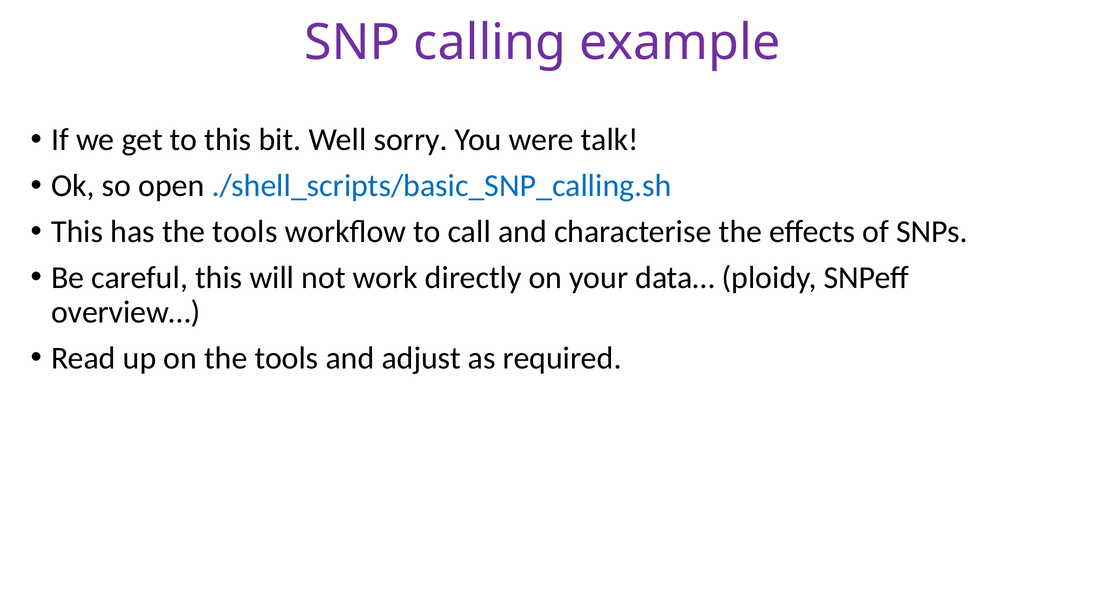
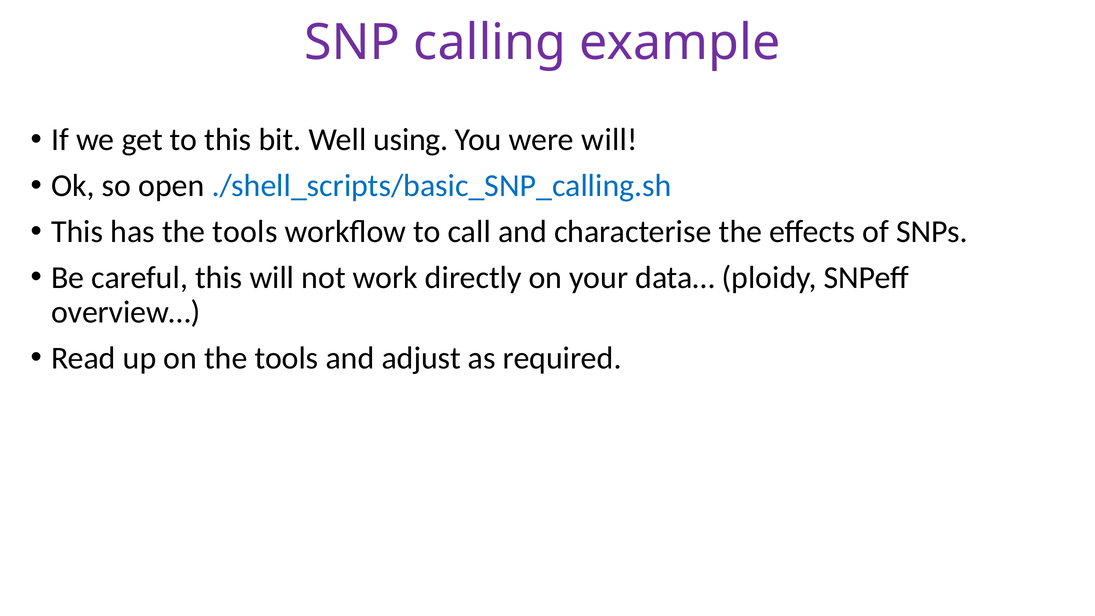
sorry: sorry -> using
were talk: talk -> will
